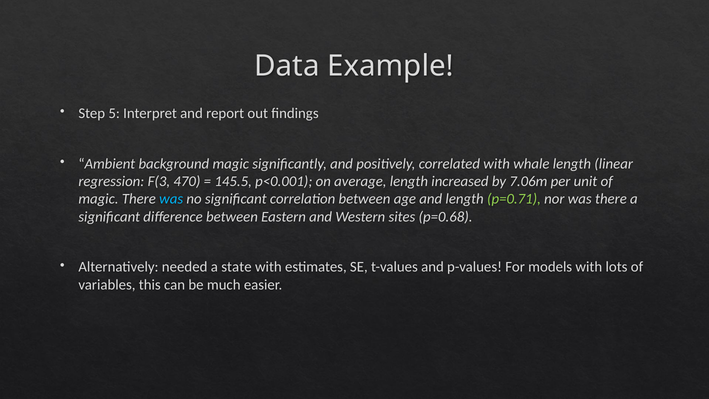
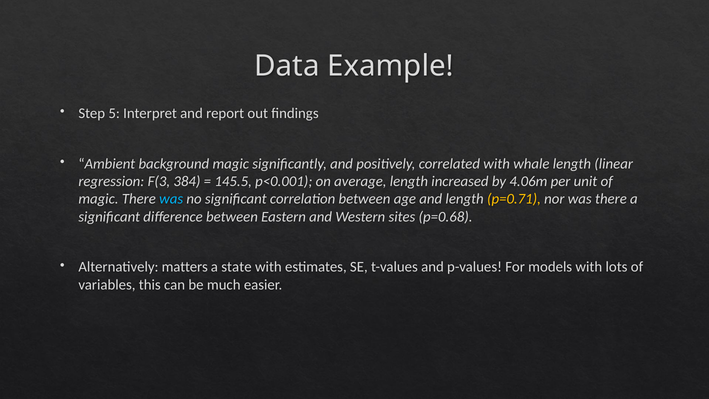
470: 470 -> 384
7.06m: 7.06m -> 4.06m
p=0.71 colour: light green -> yellow
needed: needed -> matters
